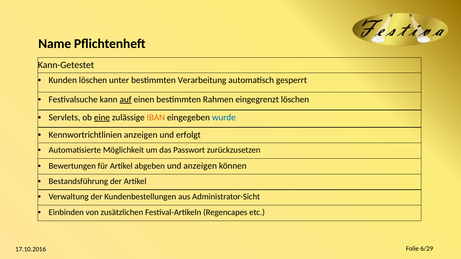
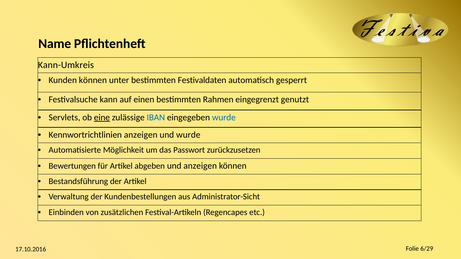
Kann-Getestet: Kann-Getestet -> Kann-Umkreis
Kunden löschen: löschen -> können
Verarbeitung: Verarbeitung -> Festivaldaten
auf underline: present -> none
eingegrenzt löschen: löschen -> genutzt
IBAN colour: orange -> blue
und erfolgt: erfolgt -> wurde
